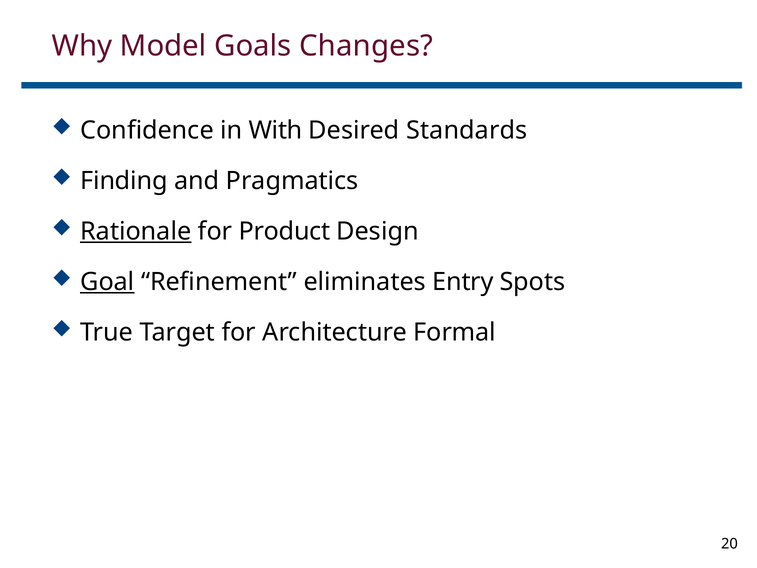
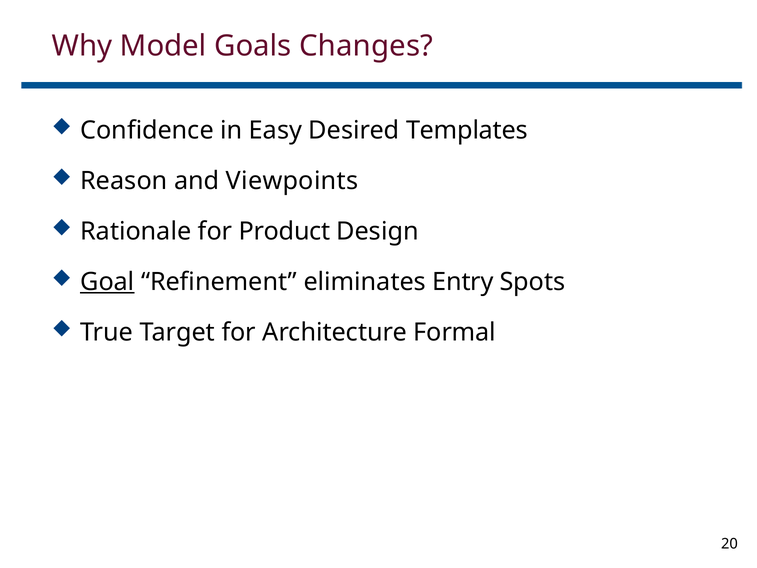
With: With -> Easy
Standards: Standards -> Templates
Finding: Finding -> Reason
Pragmatics: Pragmatics -> Viewpoints
Rationale underline: present -> none
